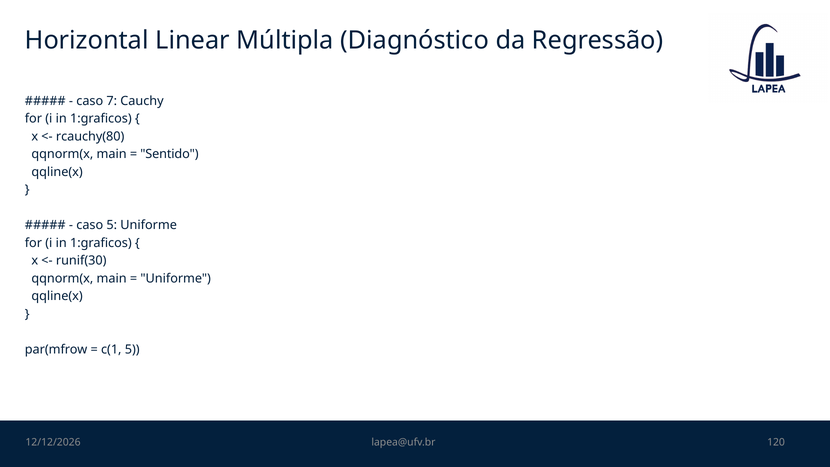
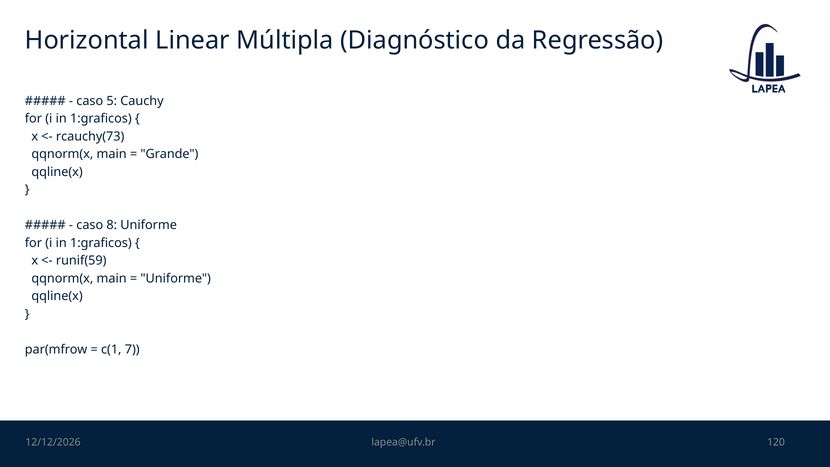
7: 7 -> 5
rcauchy(80: rcauchy(80 -> rcauchy(73
Sentido: Sentido -> Grande
caso 5: 5 -> 8
runif(30: runif(30 -> runif(59
c(1 5: 5 -> 7
